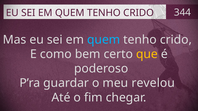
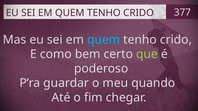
344: 344 -> 377
que colour: yellow -> light green
revelou: revelou -> quando
